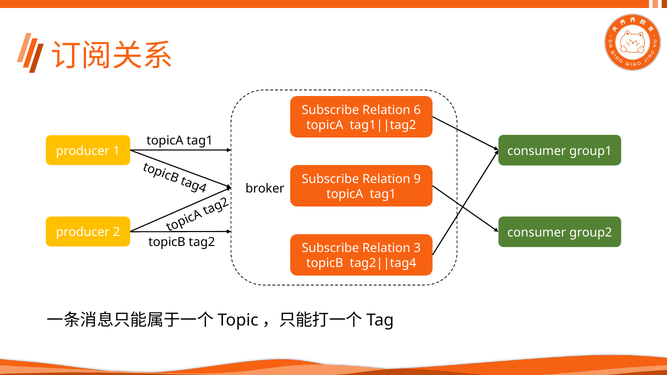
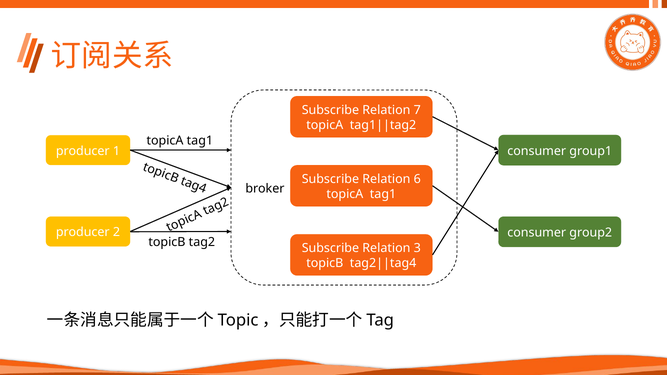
6: 6 -> 7
9: 9 -> 6
